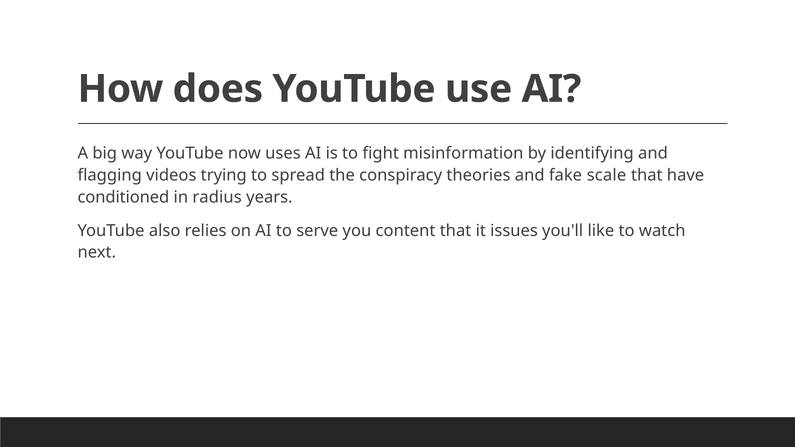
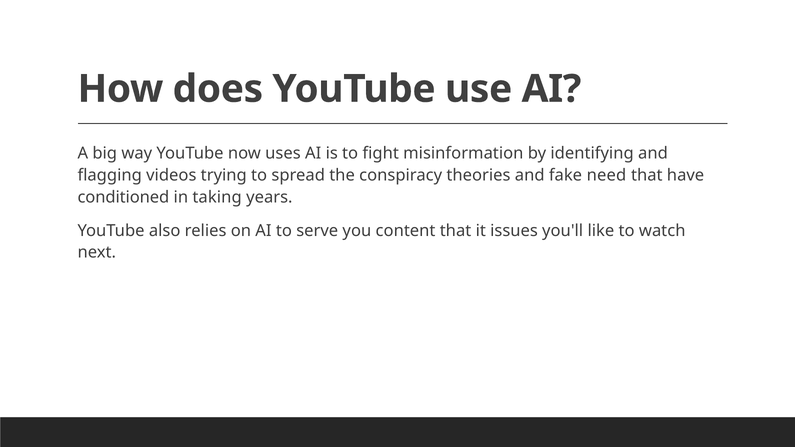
scale: scale -> need
radius: radius -> taking
